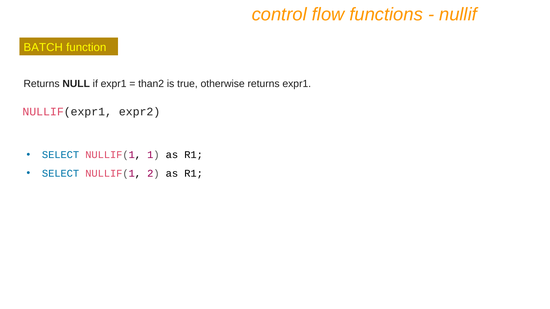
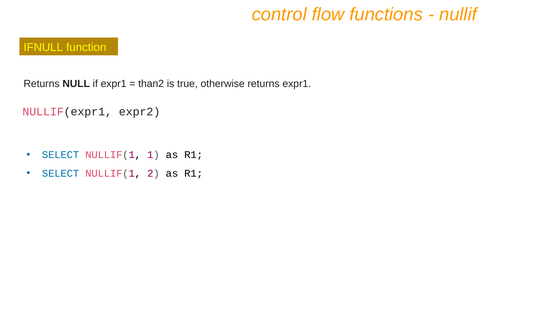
BATCH: BATCH -> IFNULL
